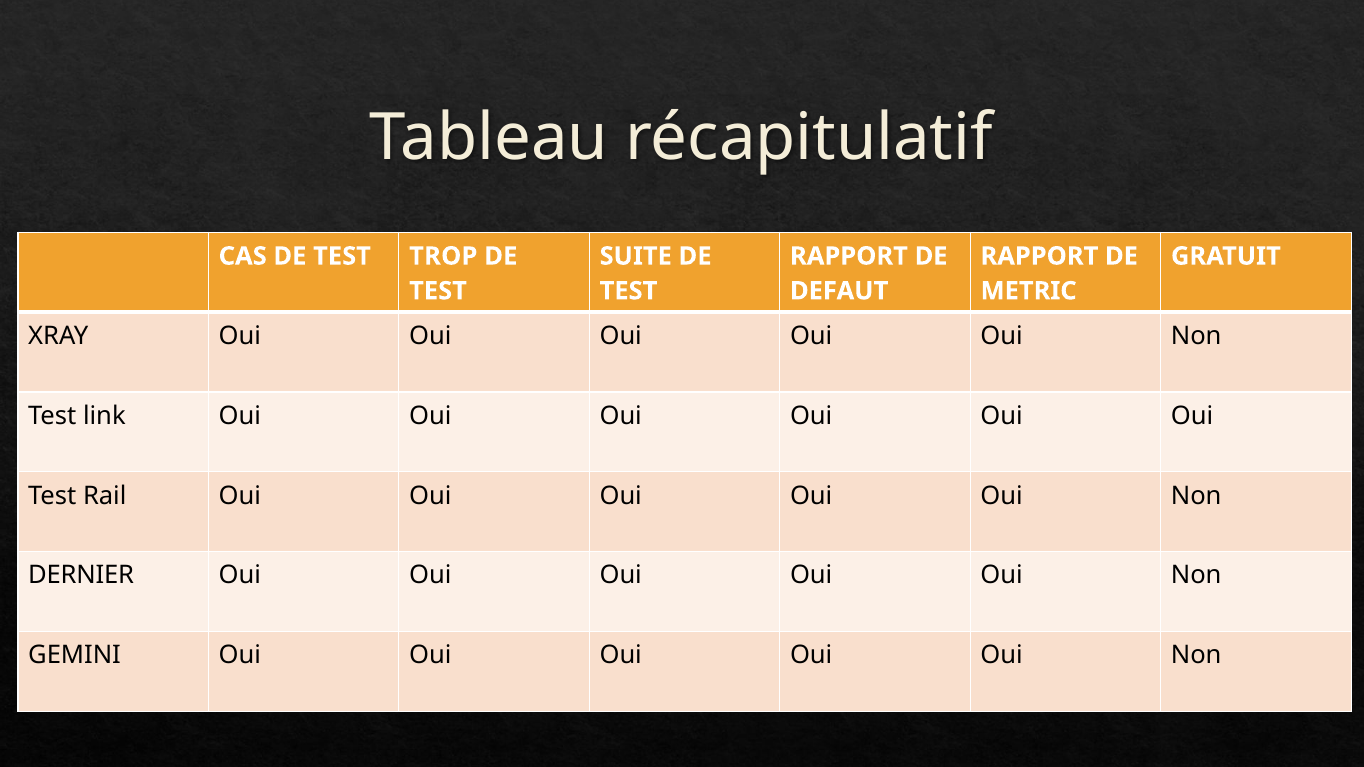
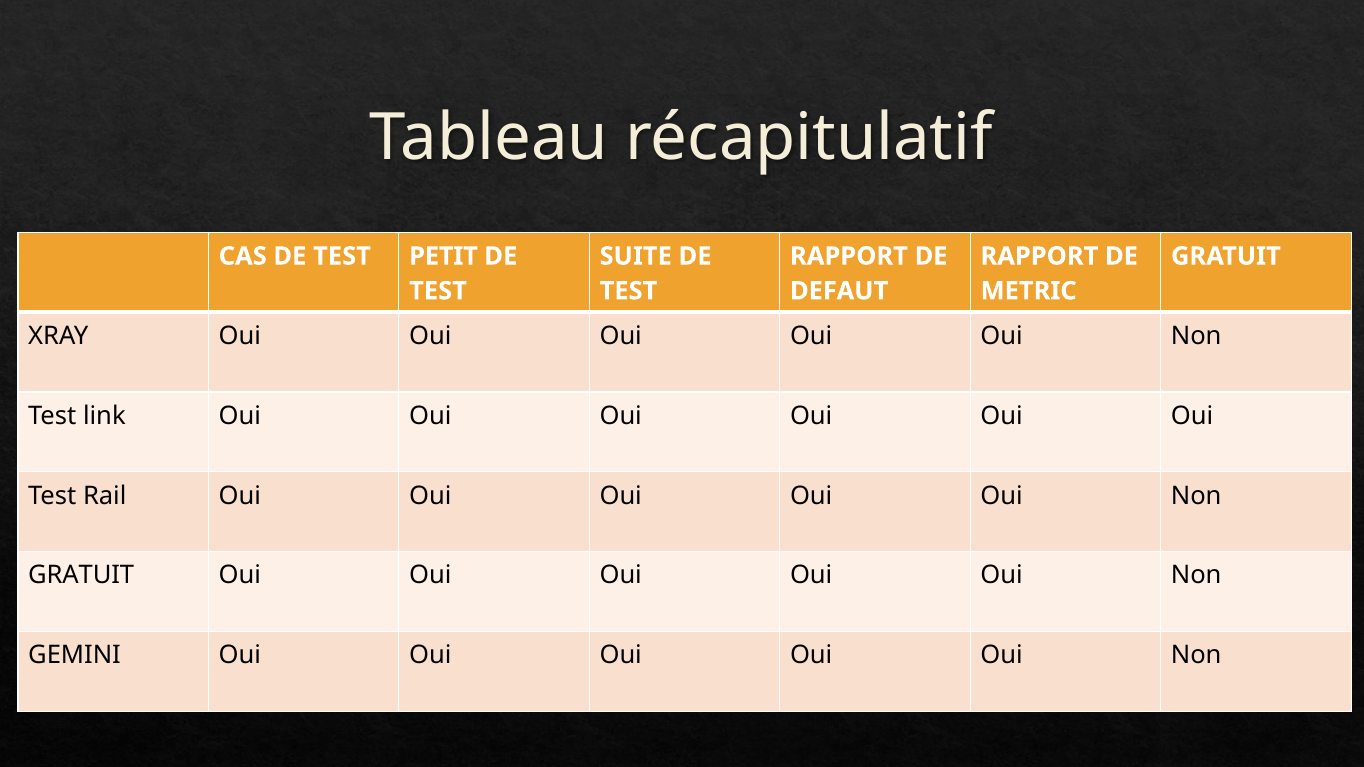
TROP: TROP -> PETIT
DERNIER at (81, 576): DERNIER -> GRATUIT
